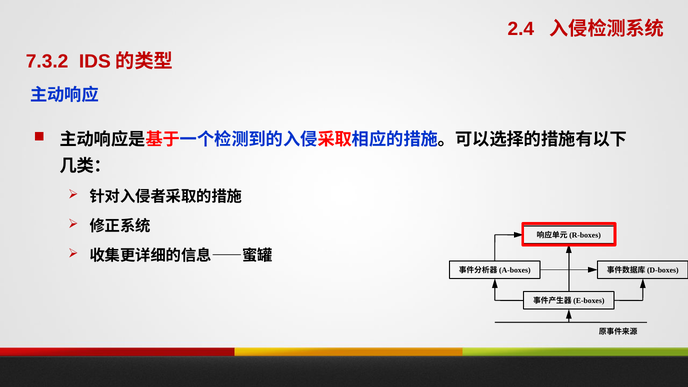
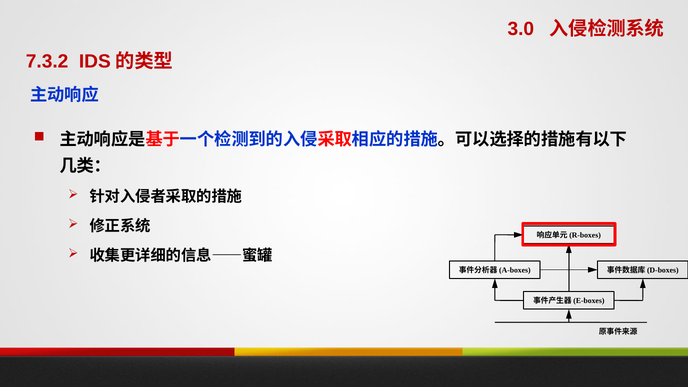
2.4: 2.4 -> 3.0
